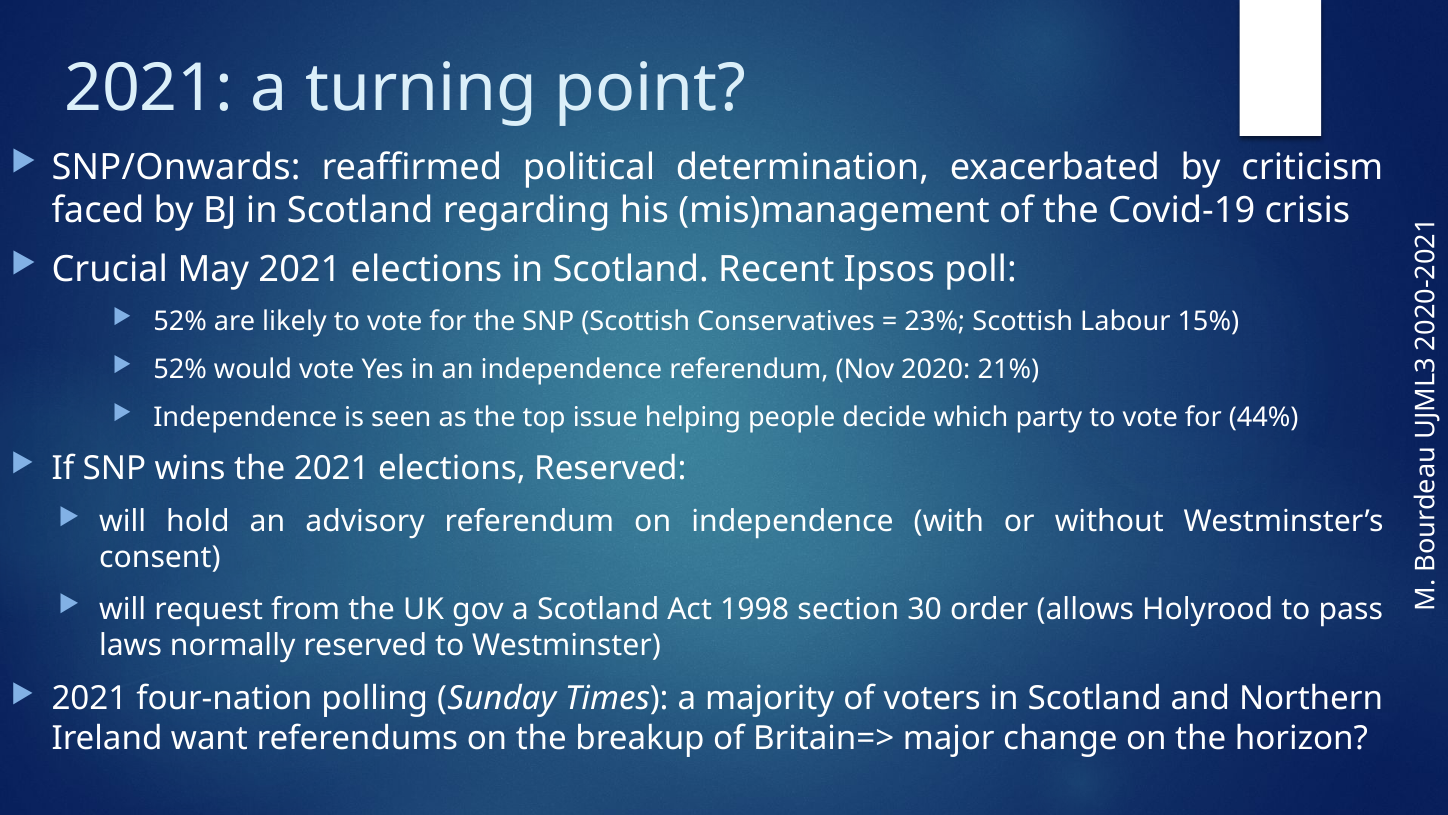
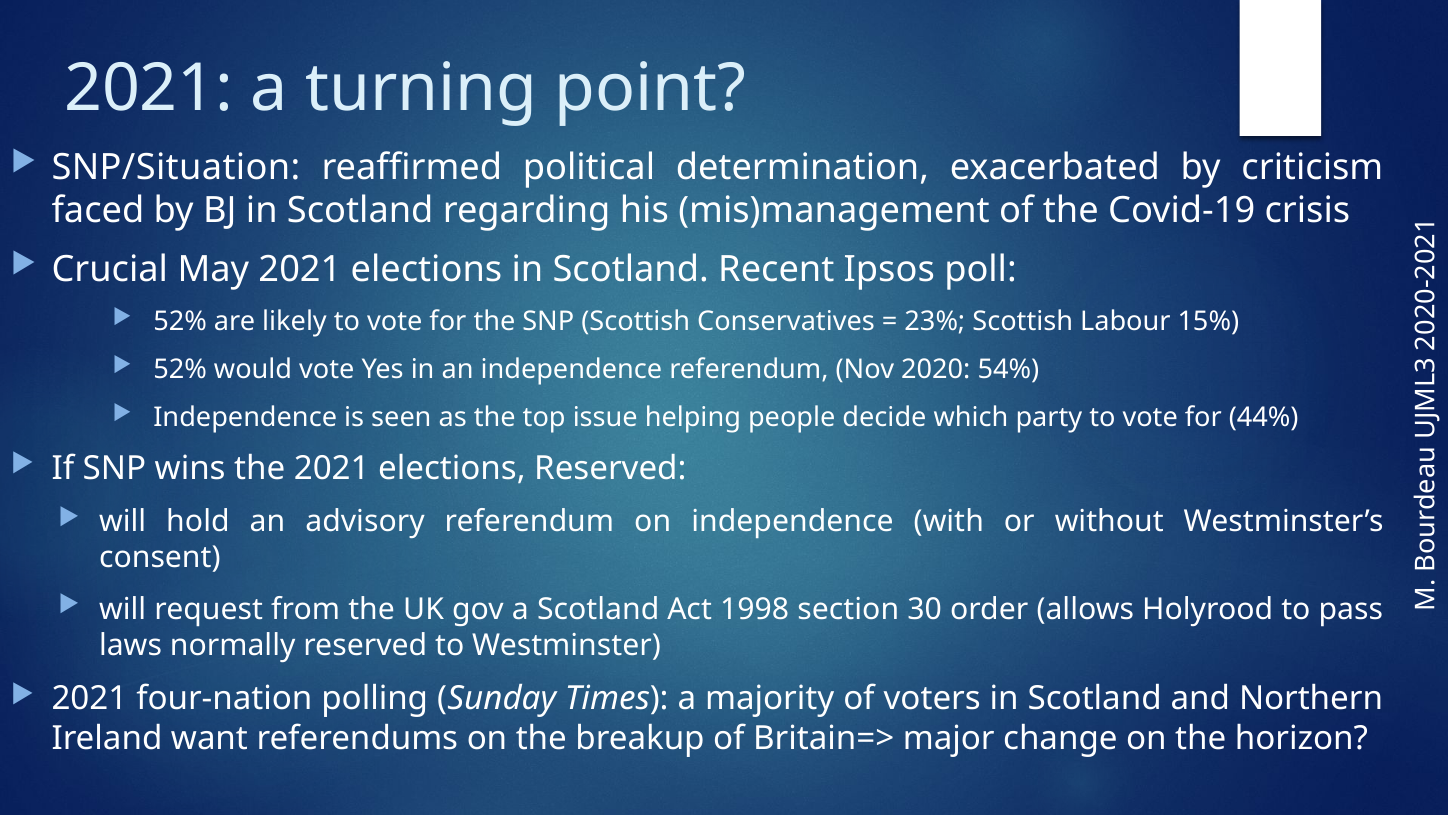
SNP/Onwards: SNP/Onwards -> SNP/Situation
21%: 21% -> 54%
